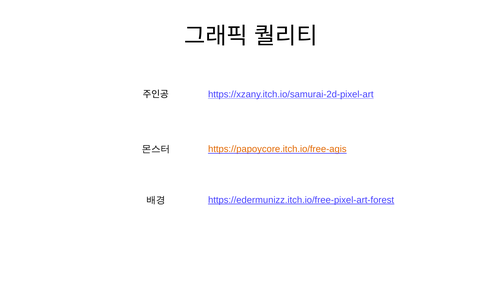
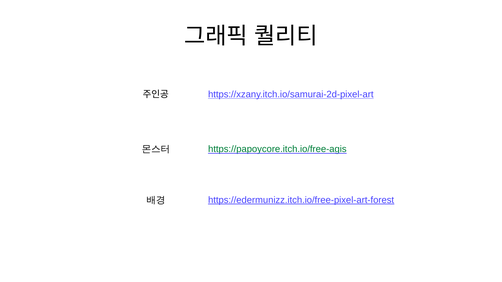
https://papoycore.itch.io/free-agis colour: orange -> green
